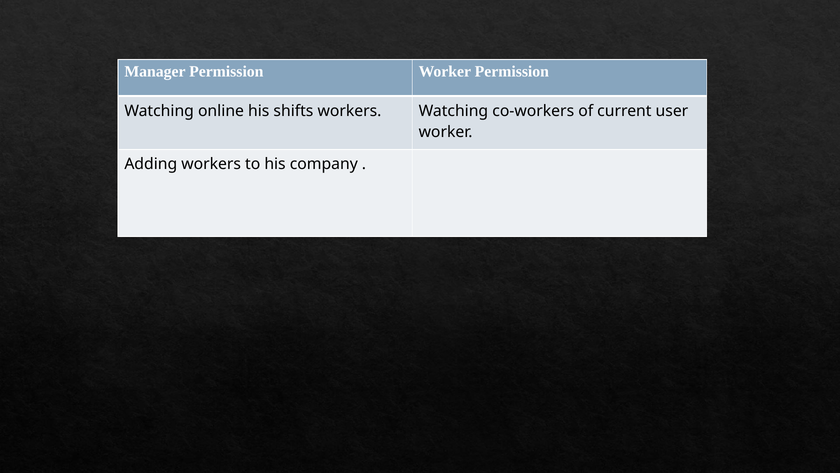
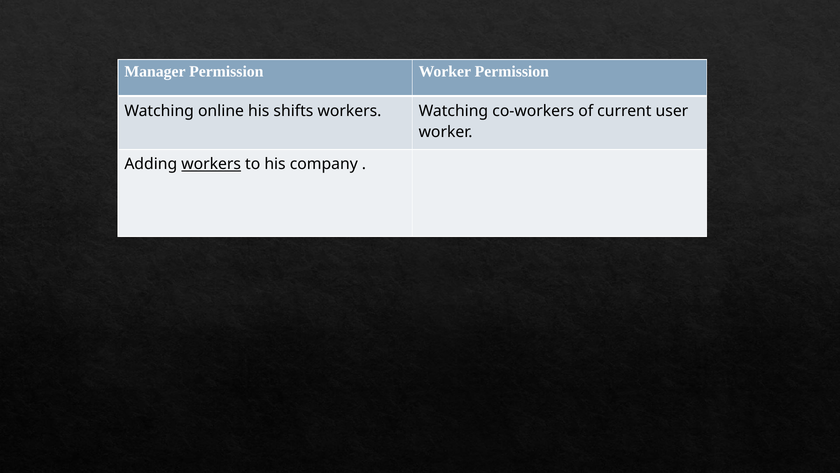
workers at (211, 164) underline: none -> present
